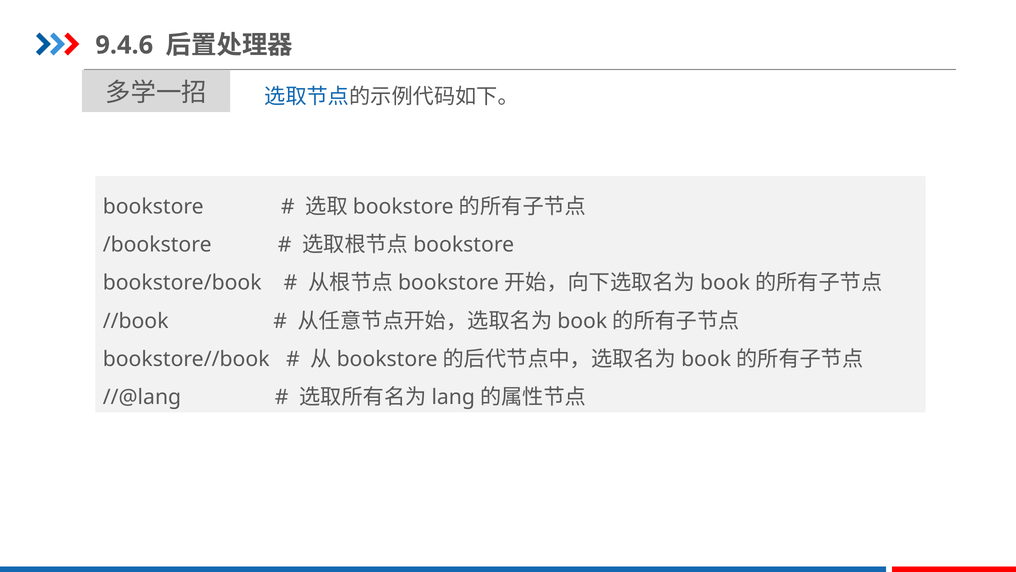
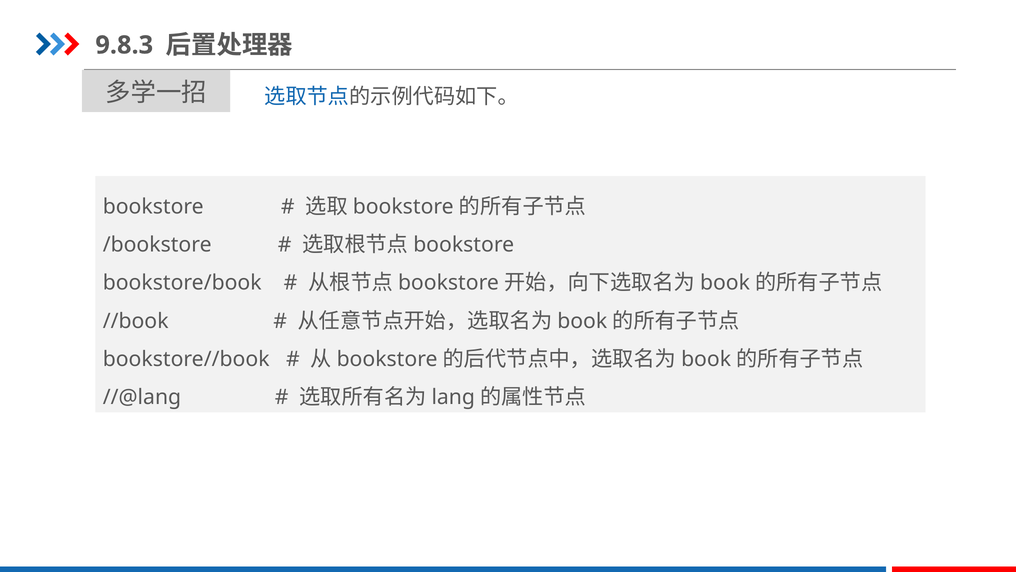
9.4.6: 9.4.6 -> 9.8.3
